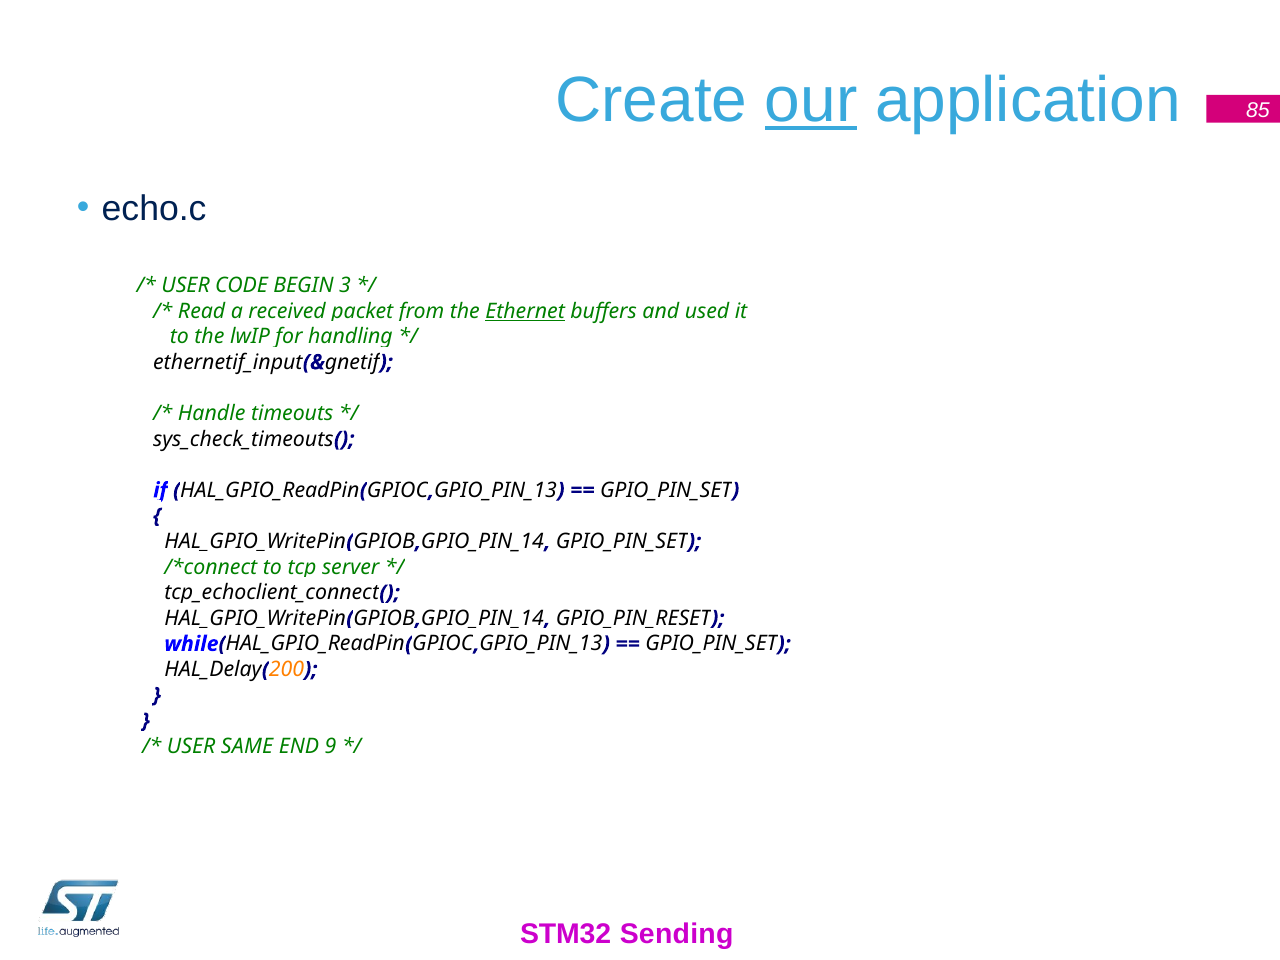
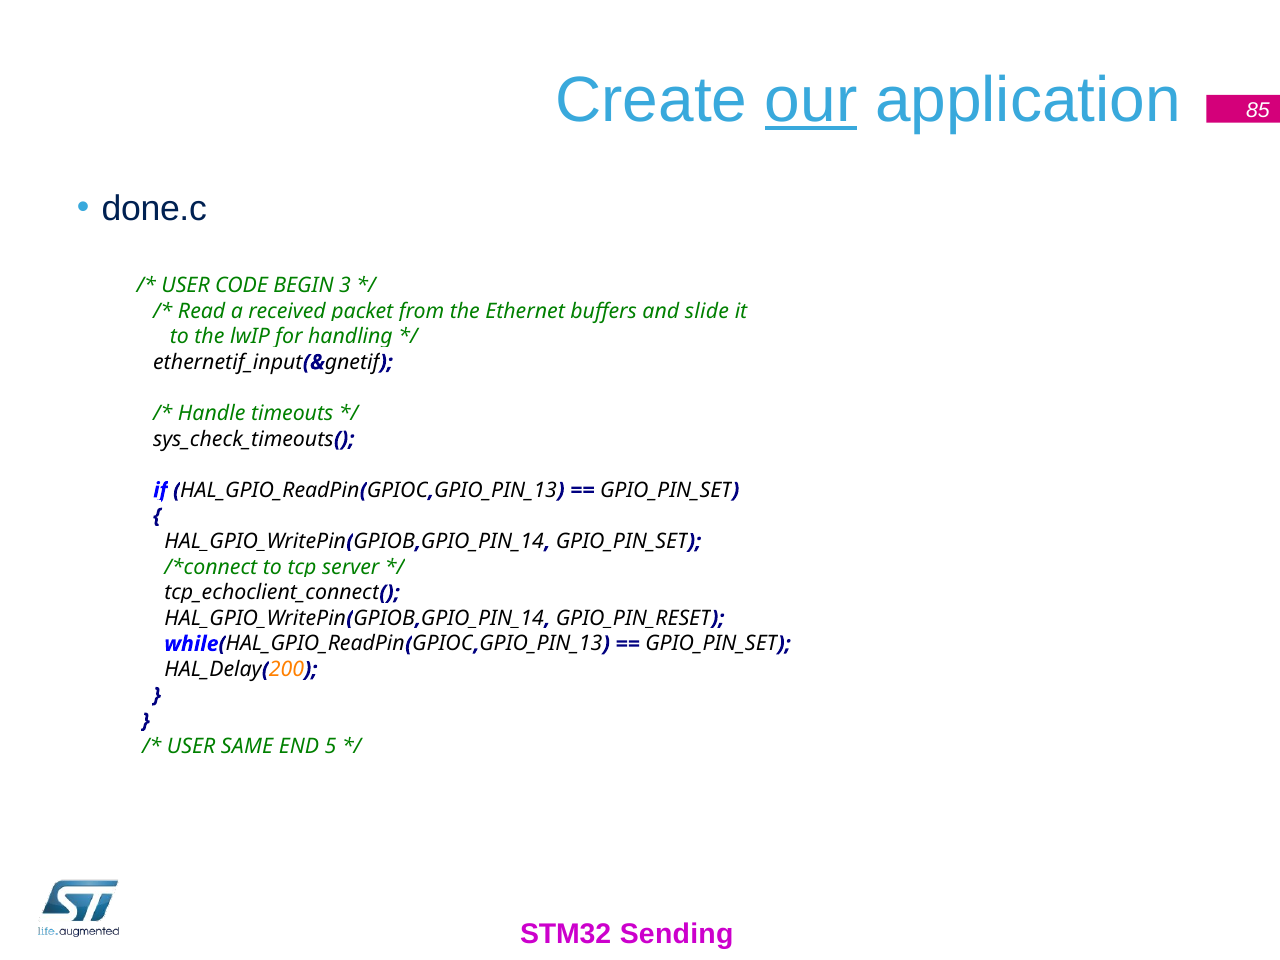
echo.c: echo.c -> done.c
Ethernet underline: present -> none
used: used -> slide
9: 9 -> 5
